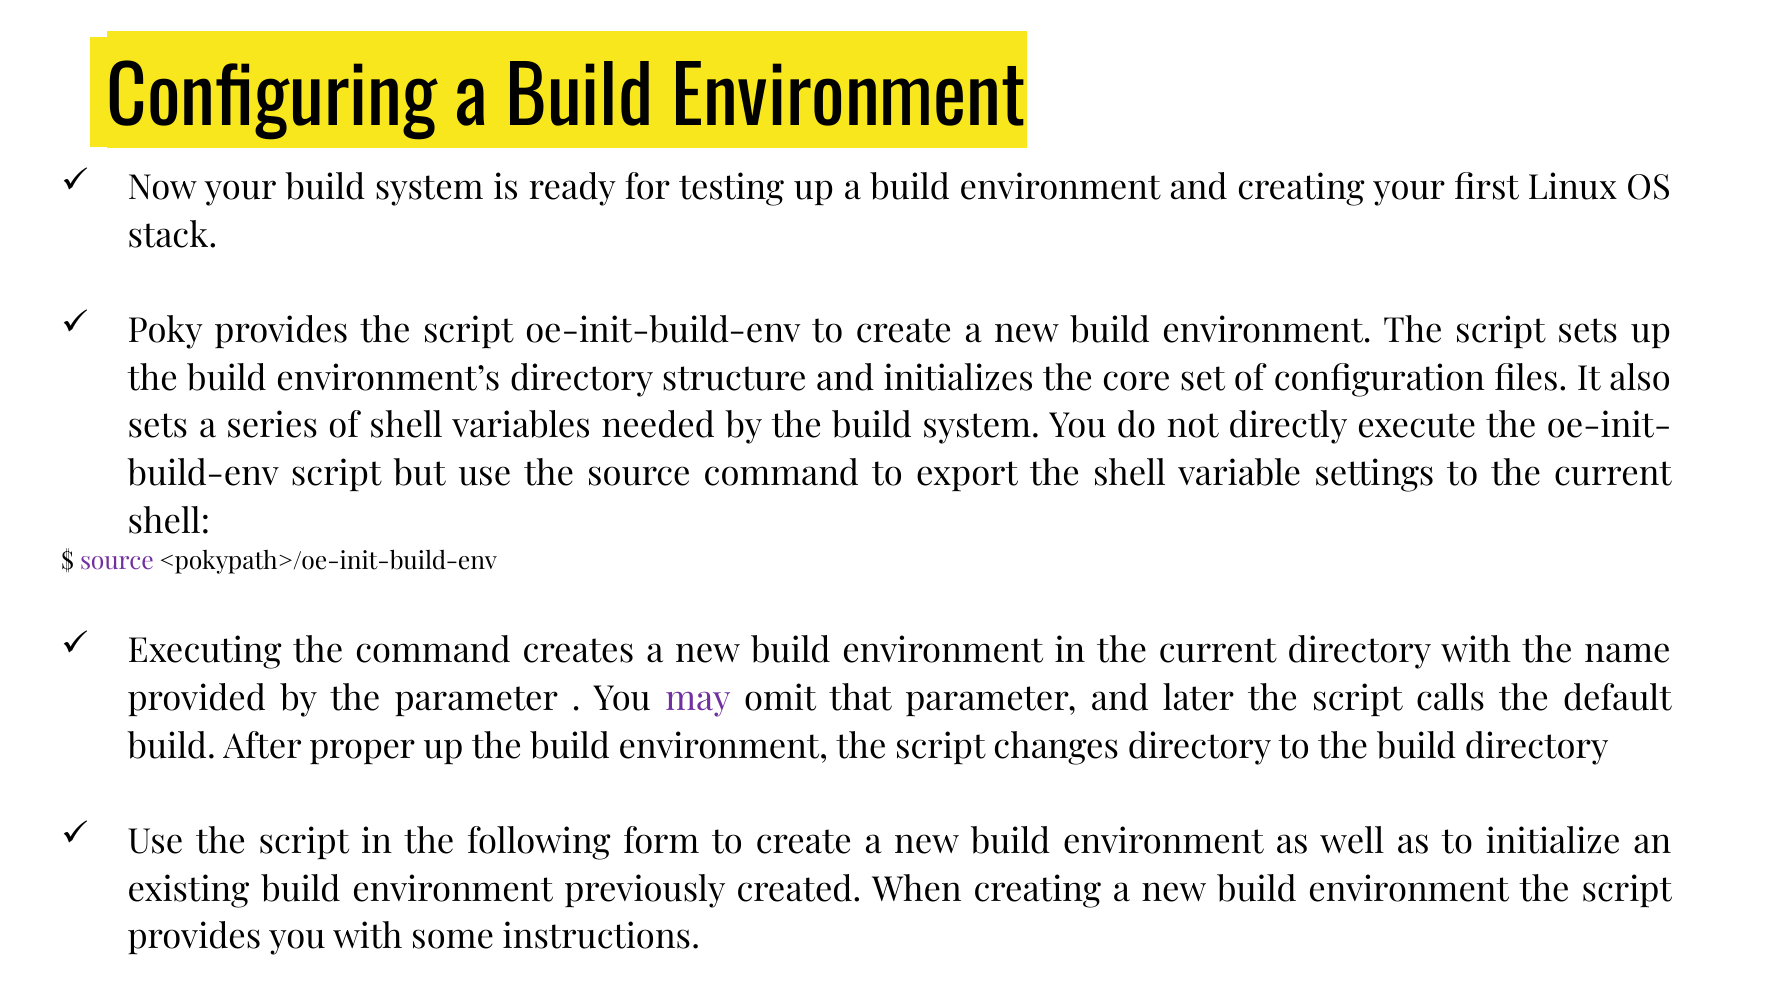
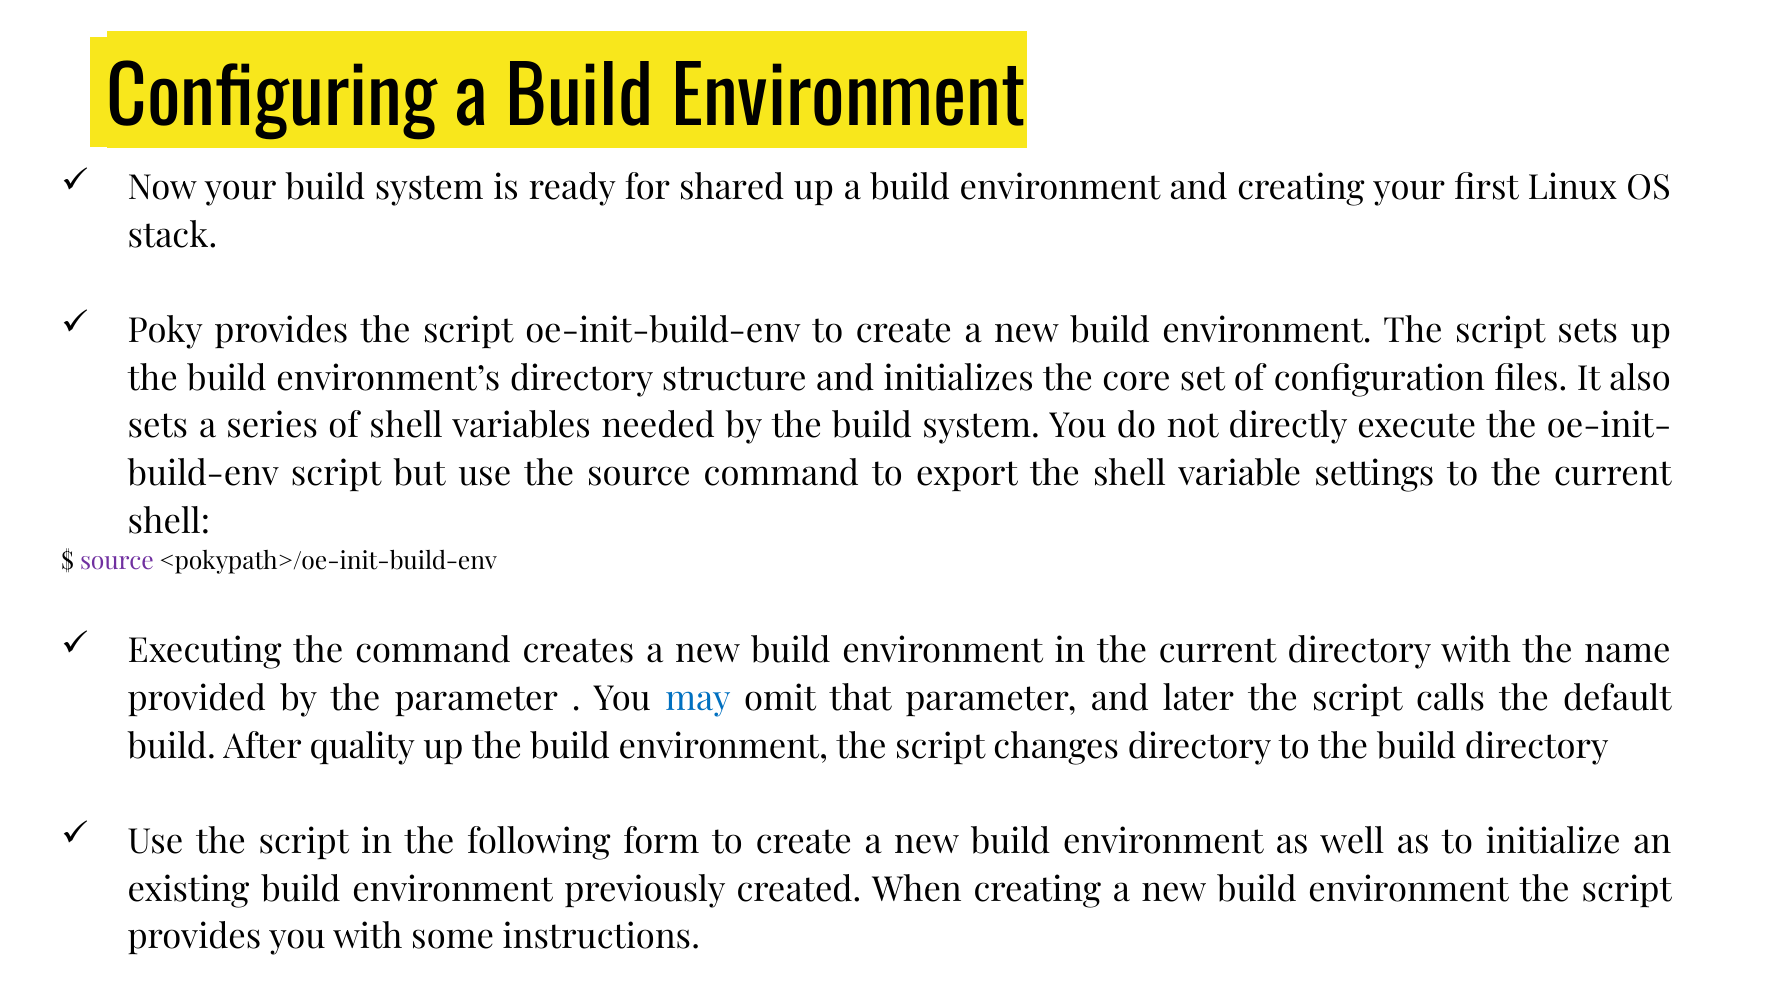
testing: testing -> shared
may colour: purple -> blue
proper: proper -> quality
